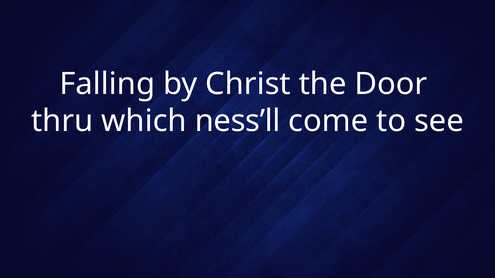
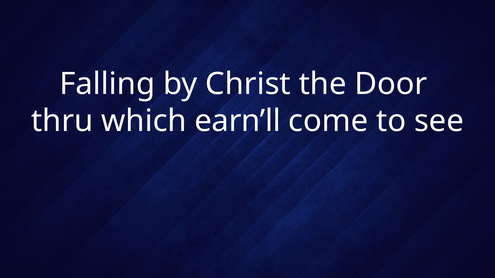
ness’ll: ness’ll -> earn’ll
